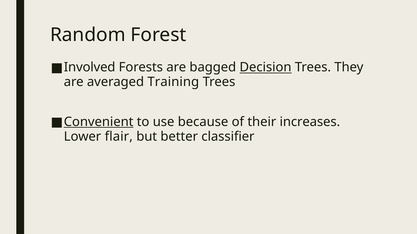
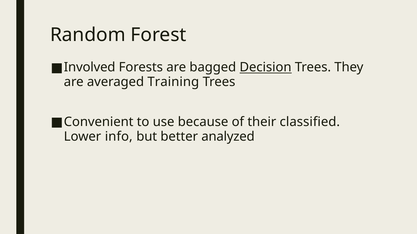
Convenient underline: present -> none
increases: increases -> classified
flair: flair -> info
classifier: classifier -> analyzed
